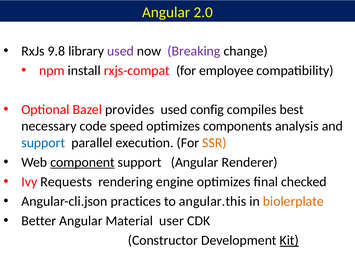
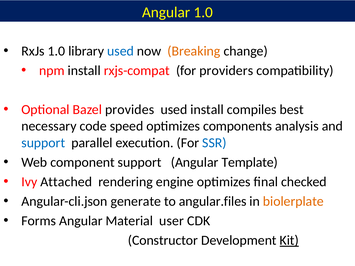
Angular 2.0: 2.0 -> 1.0
RxJs 9.8: 9.8 -> 1.0
used at (121, 51) colour: purple -> blue
Breaking colour: purple -> orange
employee: employee -> providers
used config: config -> install
SSR colour: orange -> blue
component underline: present -> none
Renderer: Renderer -> Template
Requests: Requests -> Attached
practices: practices -> generate
angular.this: angular.this -> angular.files
Better: Better -> Forms
